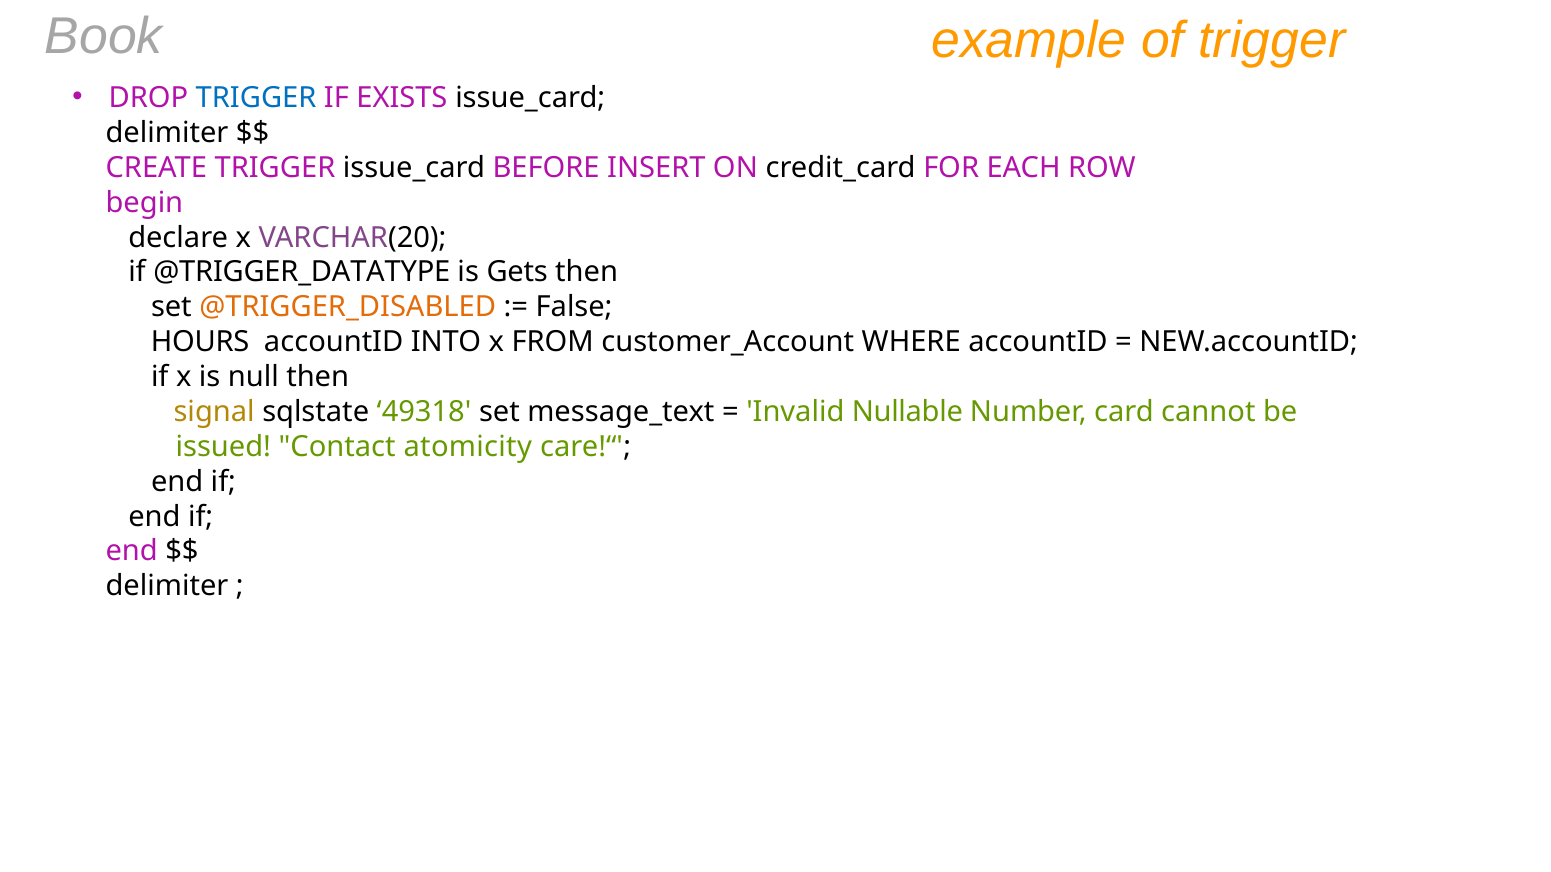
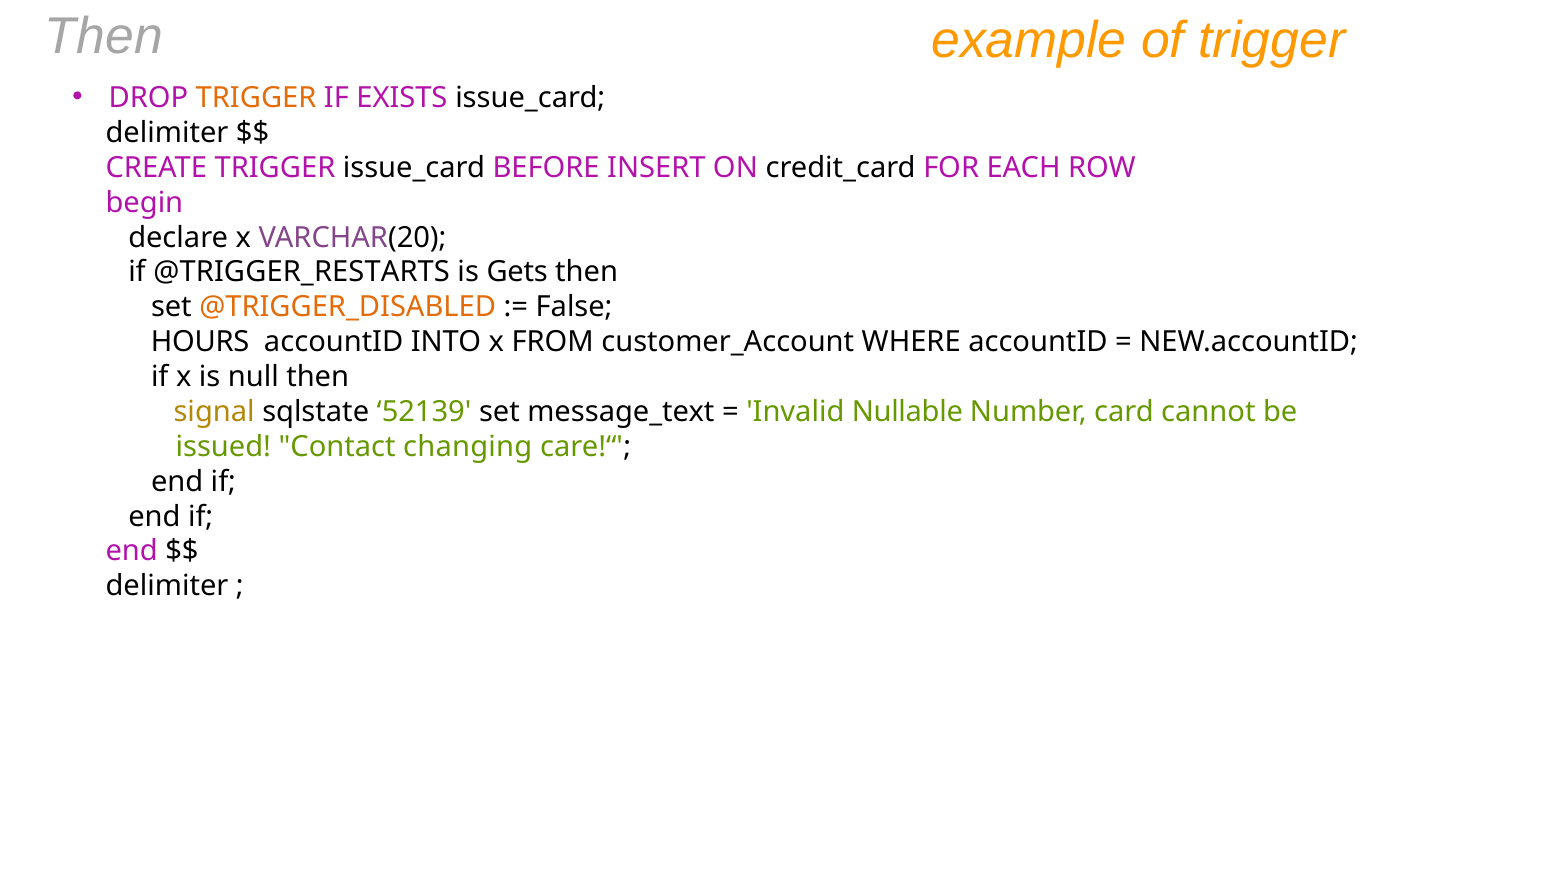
Book at (104, 37): Book -> Then
TRIGGER at (256, 98) colour: blue -> orange
@TRIGGER_DATATYPE: @TRIGGER_DATATYPE -> @TRIGGER_RESTARTS
49318: 49318 -> 52139
atomicity: atomicity -> changing
